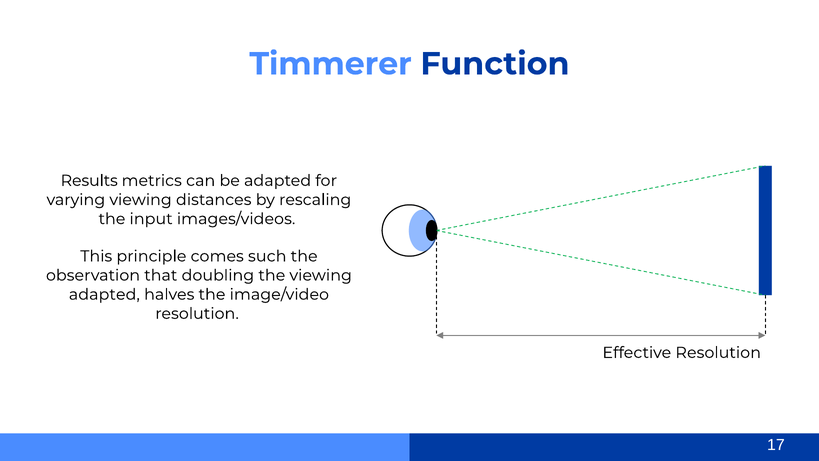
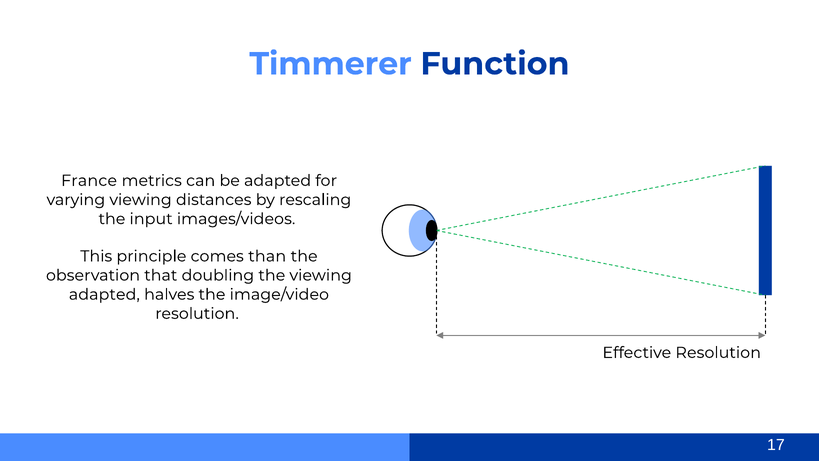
Results: Results -> France
such: such -> than
